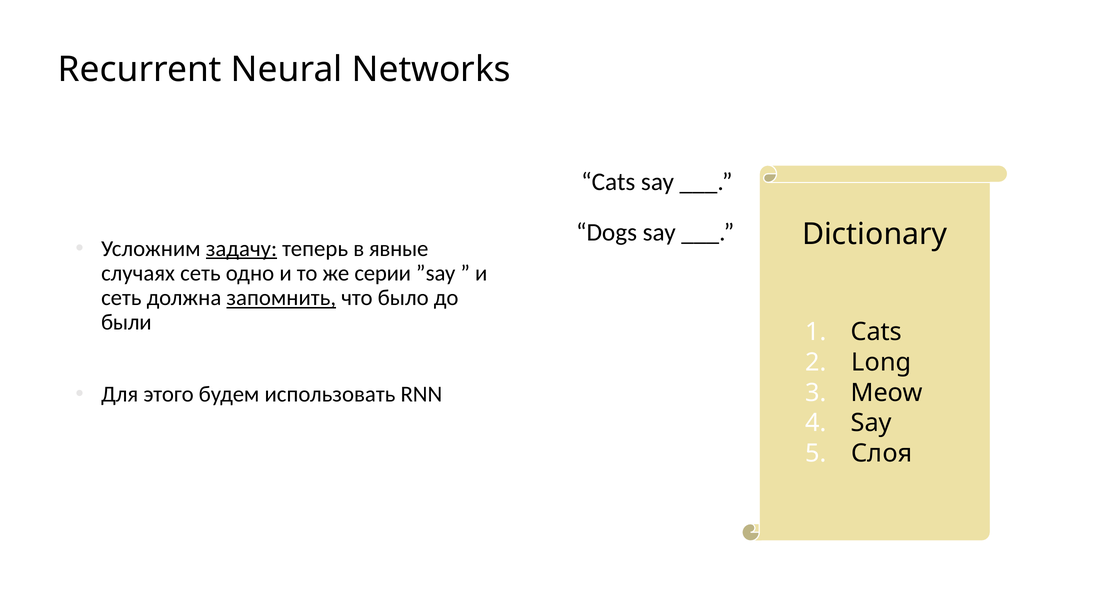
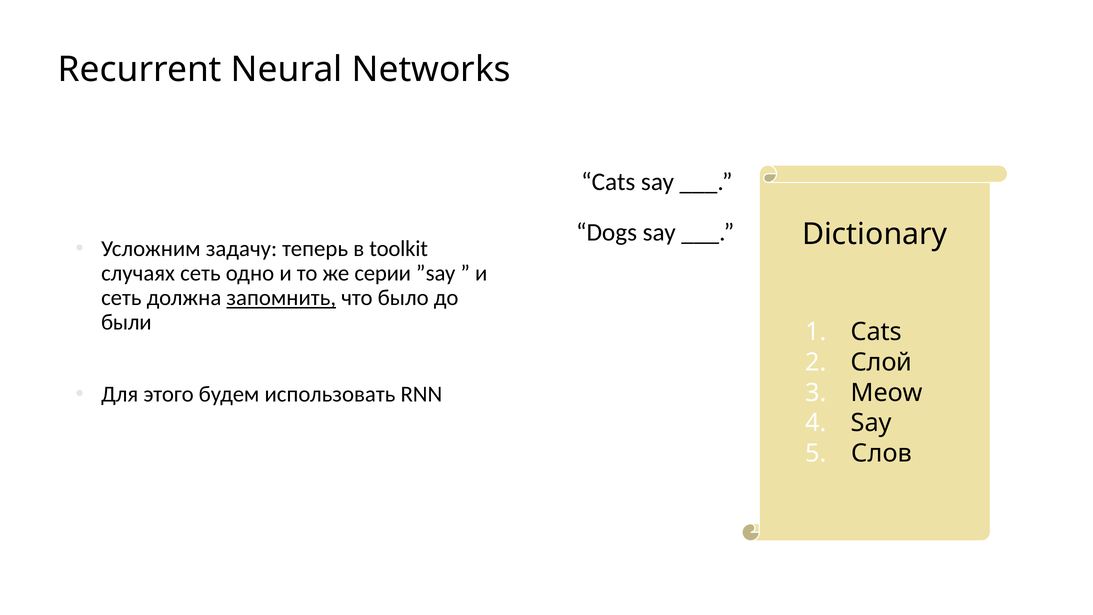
задачу underline: present -> none
явные: явные -> toolkit
Long: Long -> Слой
Слоя: Слоя -> Слов
